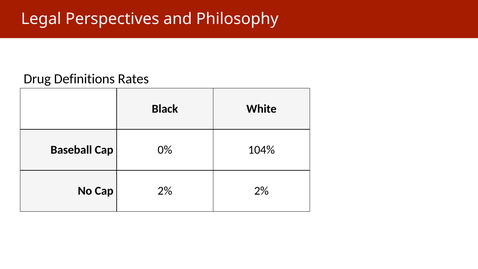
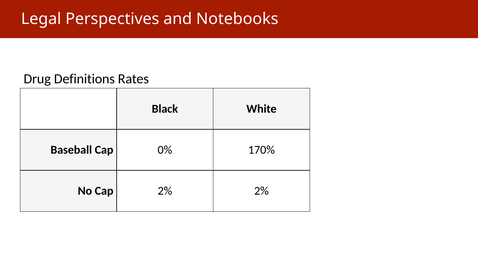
Philosophy: Philosophy -> Notebooks
104%: 104% -> 170%
